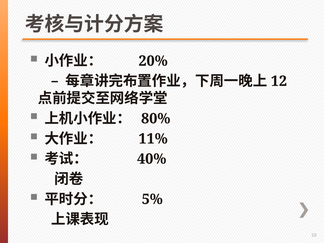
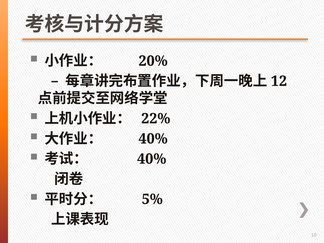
80%: 80% -> 22%
11% at (153, 139): 11% -> 40%
